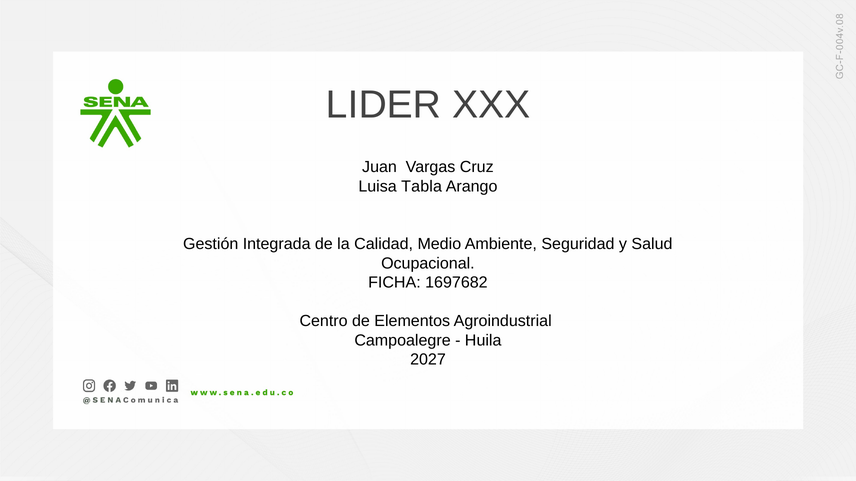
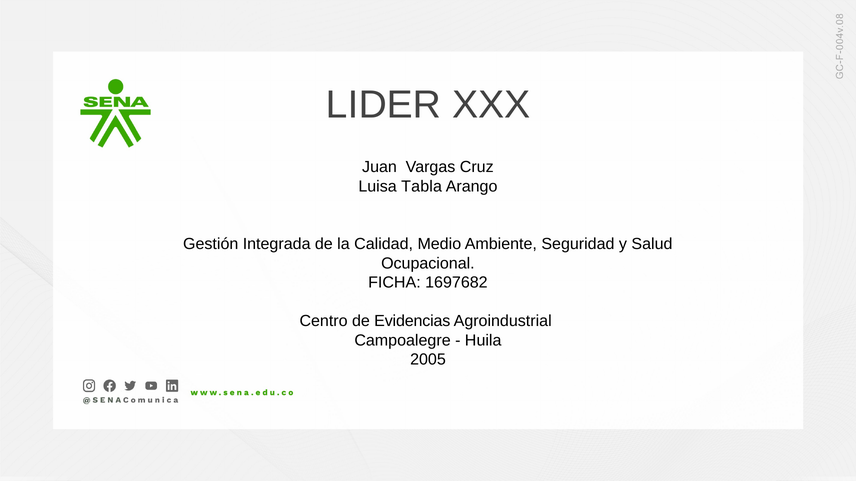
Elementos: Elementos -> Evidencias
2027: 2027 -> 2005
